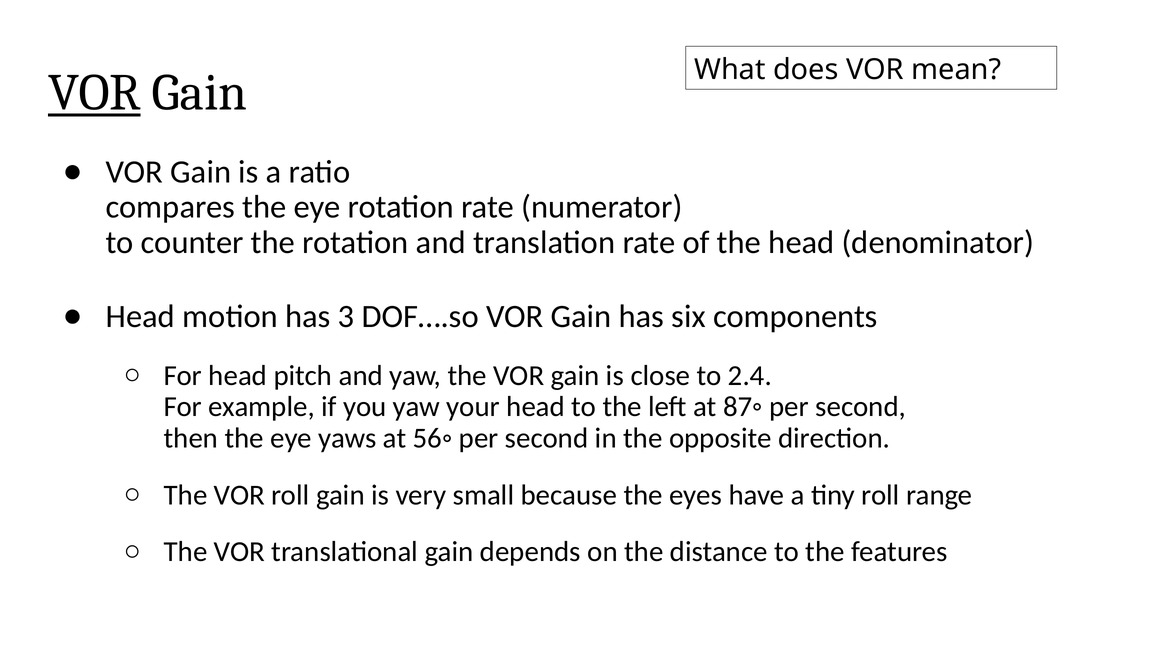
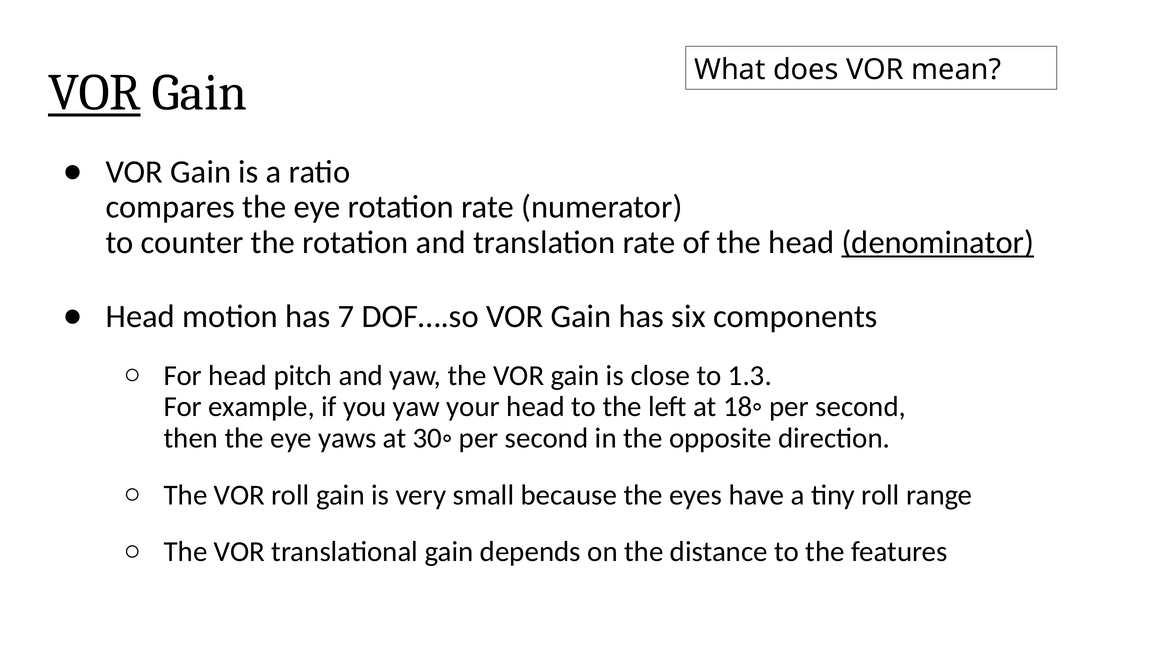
denominator underline: none -> present
3: 3 -> 7
2.4: 2.4 -> 1.3
87◦: 87◦ -> 18◦
56◦: 56◦ -> 30◦
